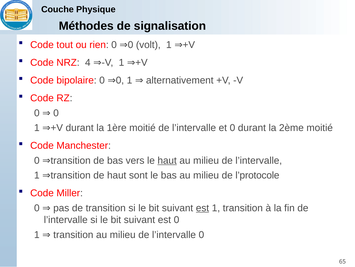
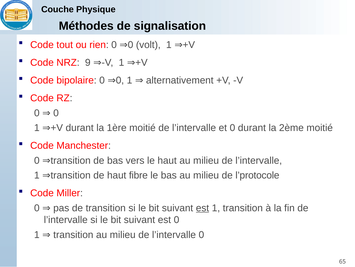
4: 4 -> 9
haut at (167, 160) underline: present -> none
sont: sont -> fibre
